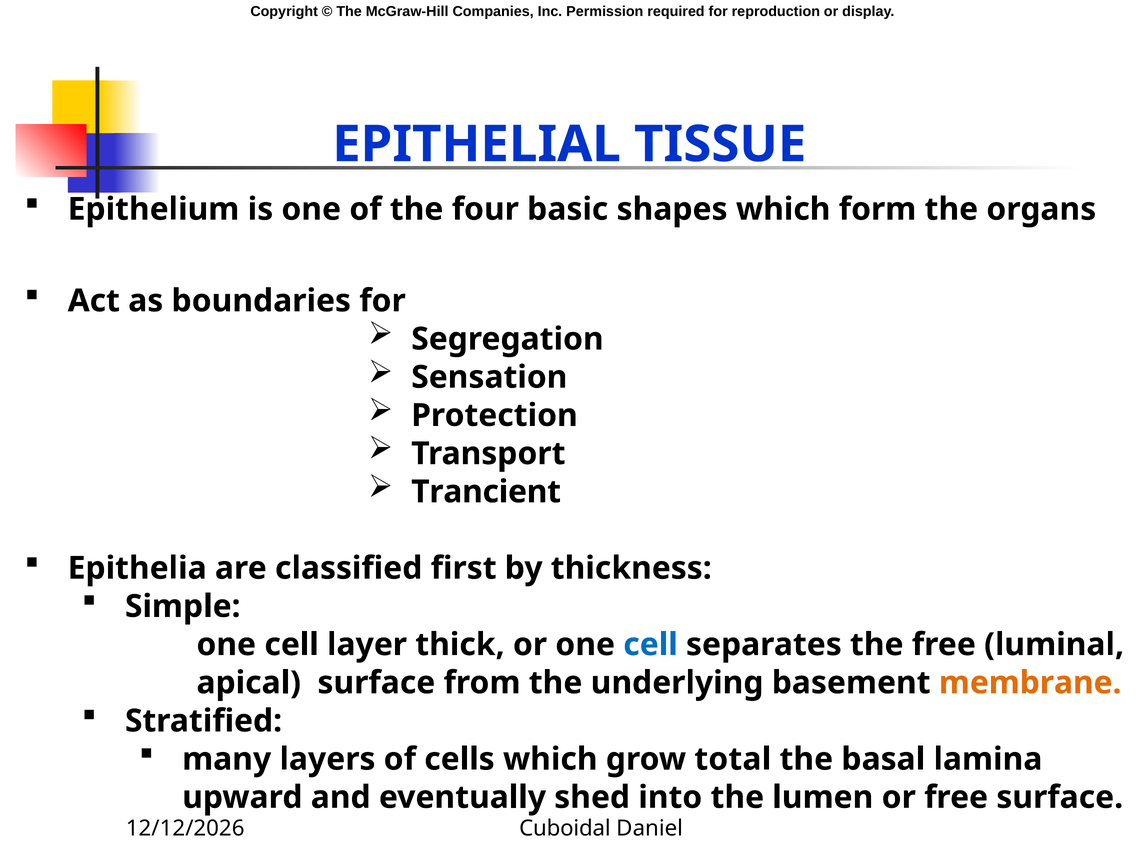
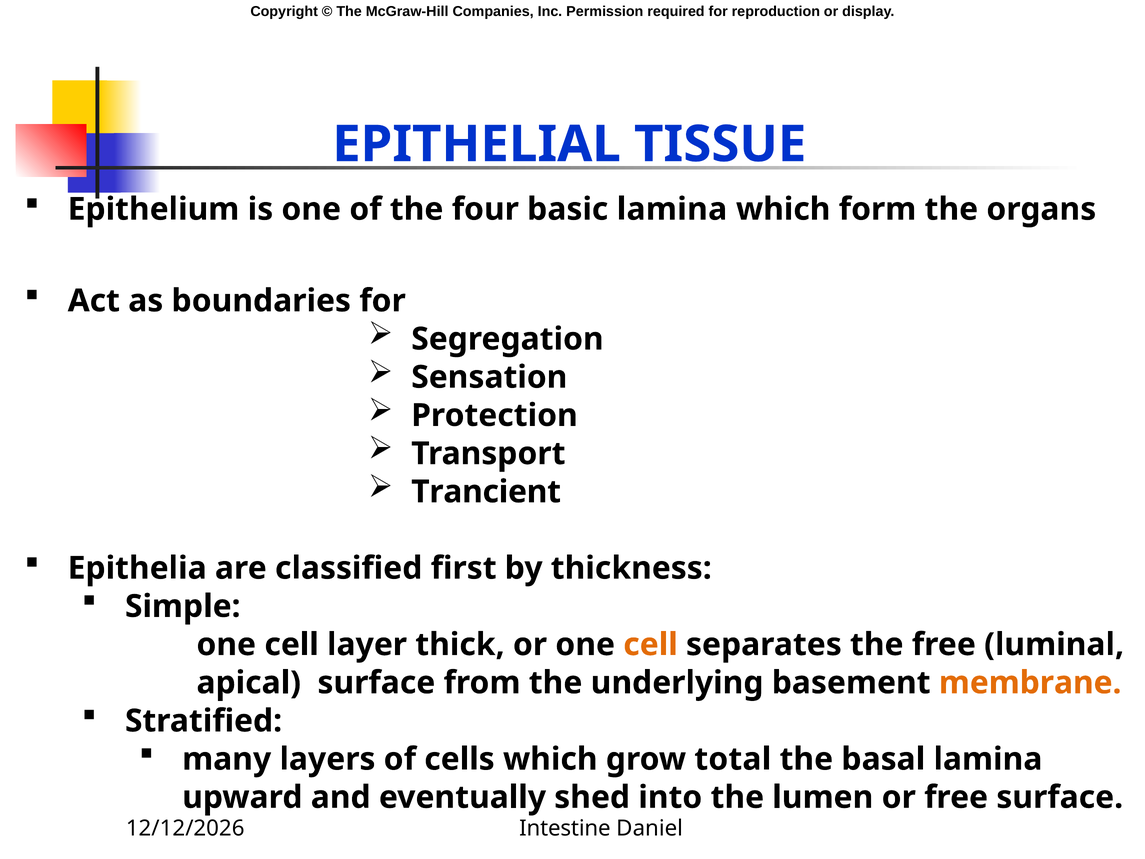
basic shapes: shapes -> lamina
cell at (650, 644) colour: blue -> orange
Cuboidal: Cuboidal -> Intestine
